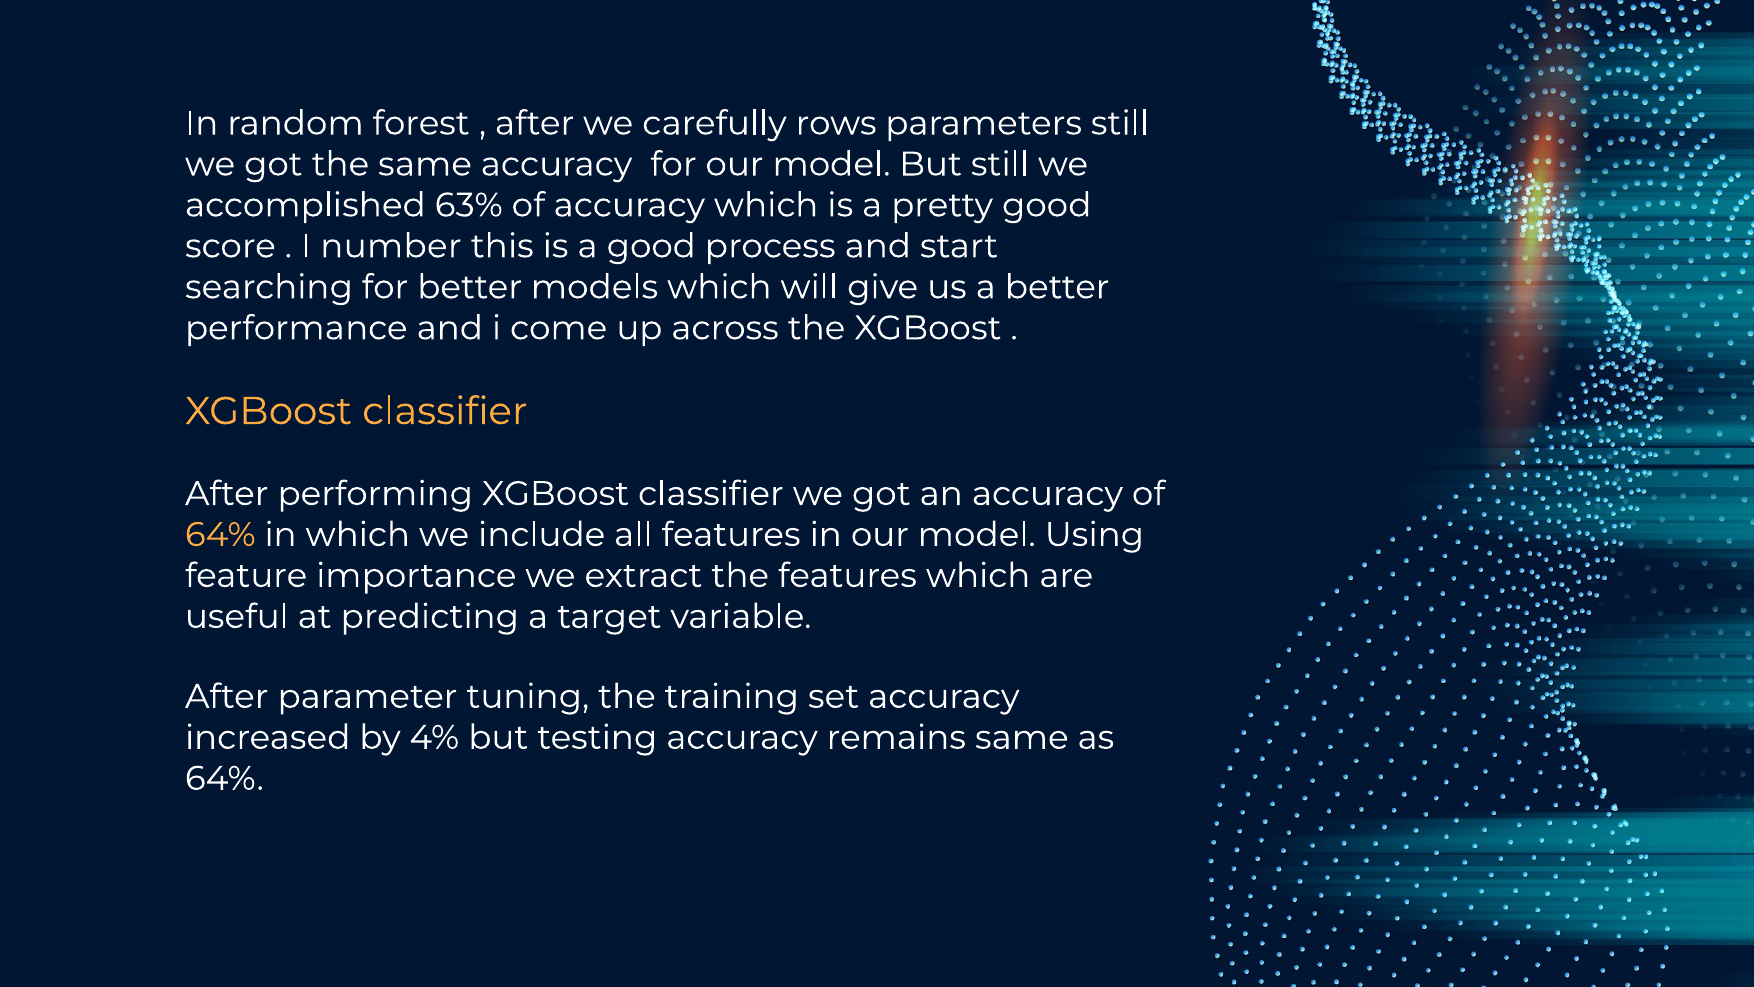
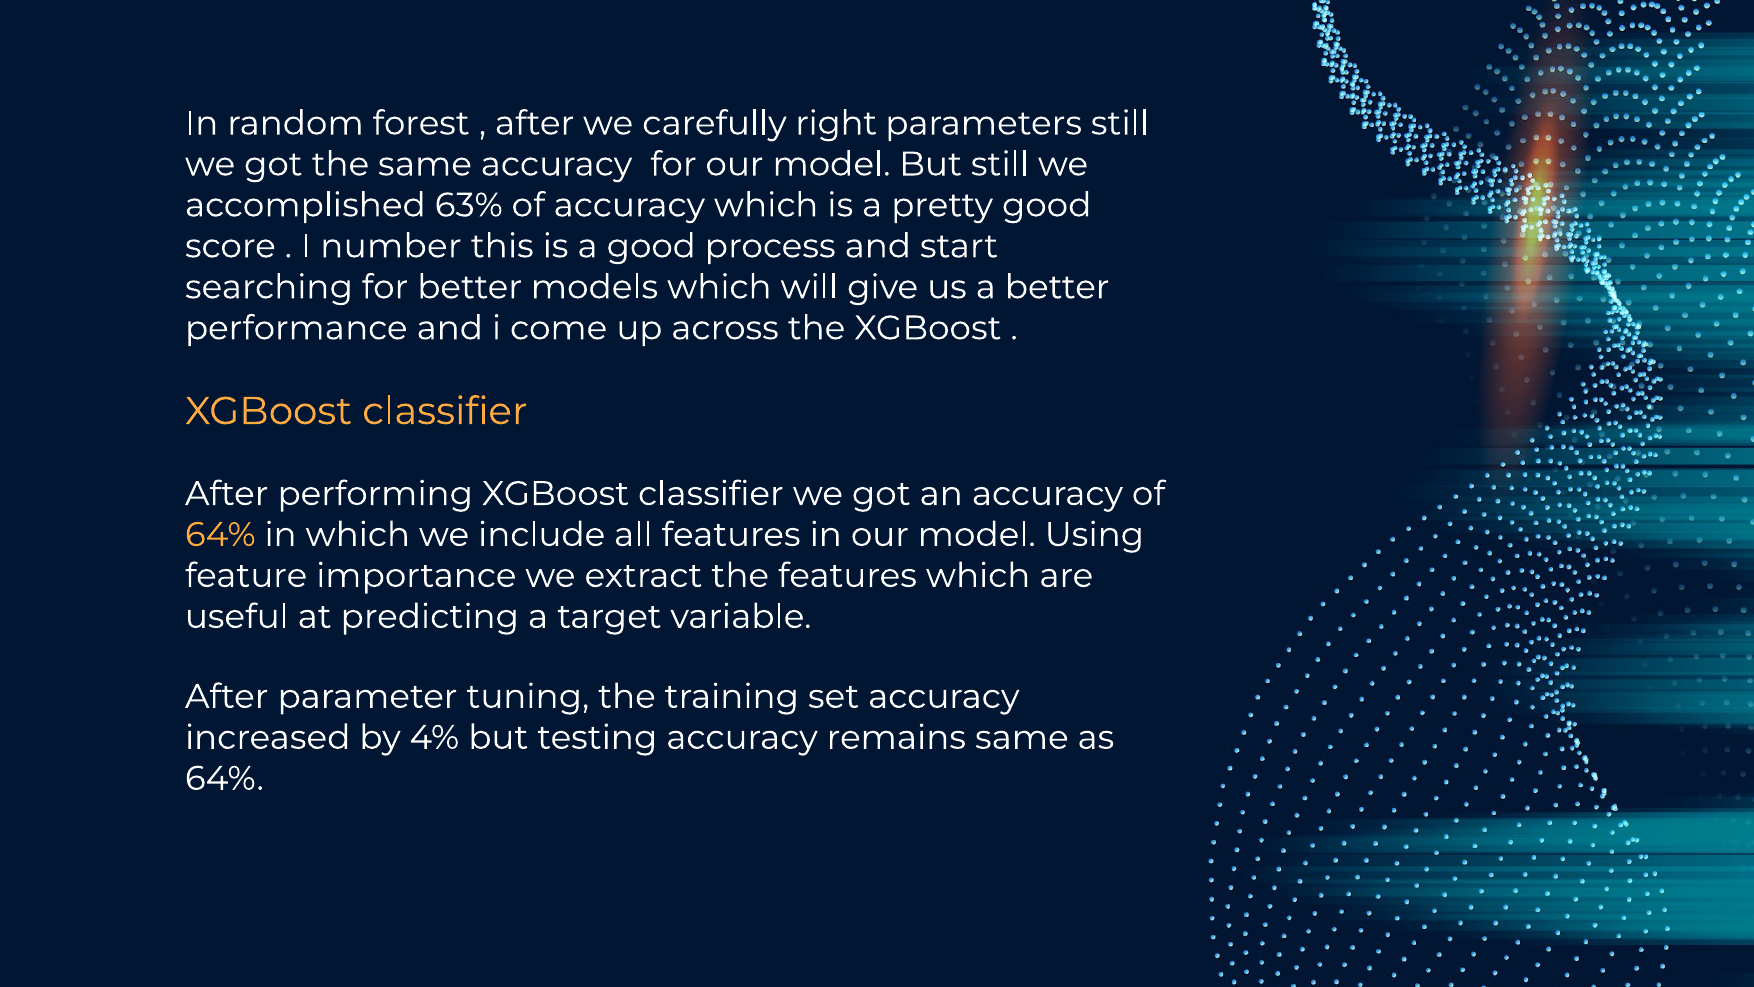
rows: rows -> right
